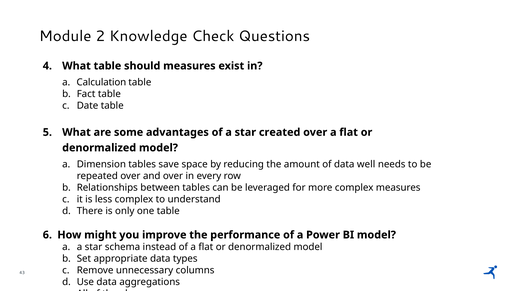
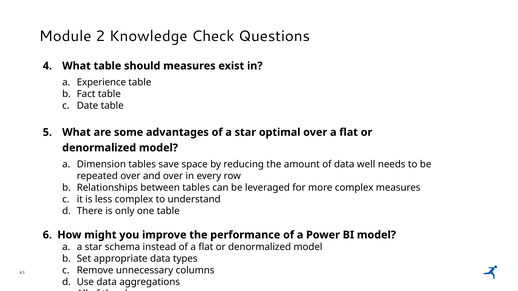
Calculation: Calculation -> Experience
created: created -> optimal
